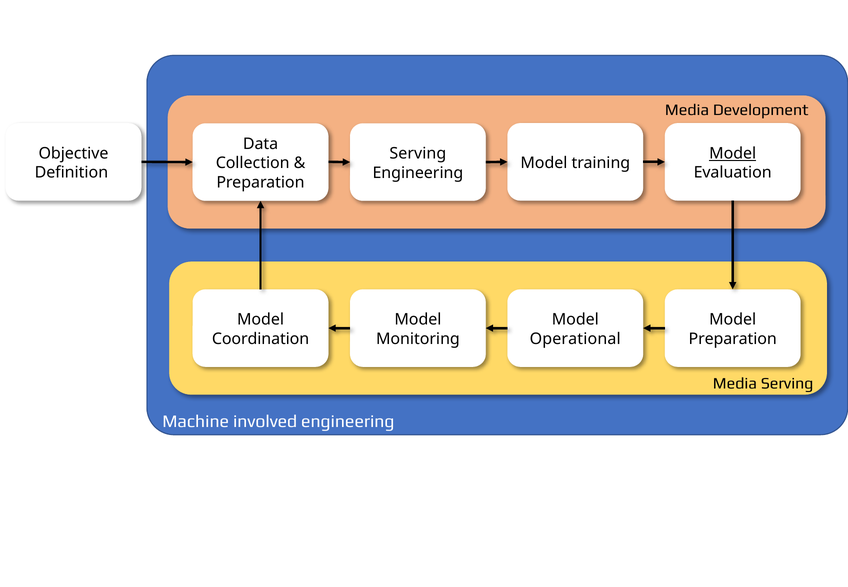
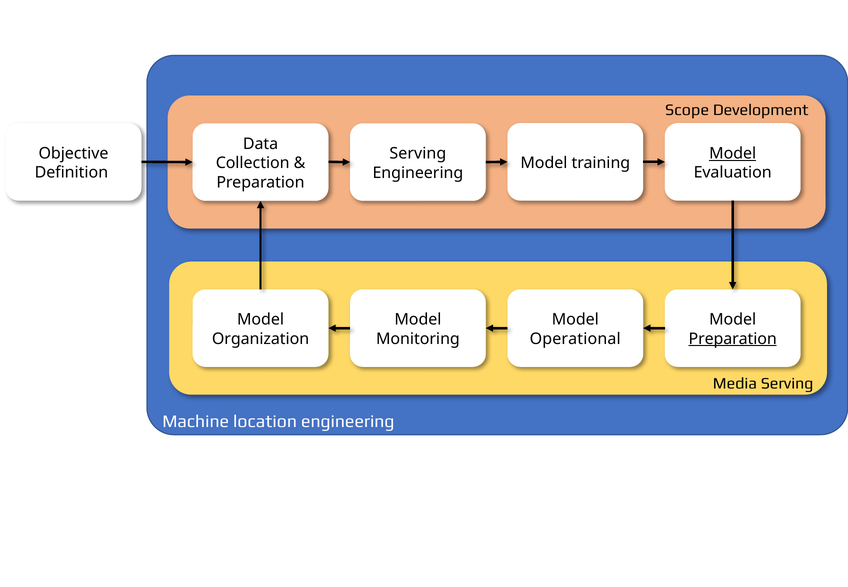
Media at (687, 110): Media -> Scope
Coordination: Coordination -> Organization
Preparation at (733, 339) underline: none -> present
involved: involved -> location
